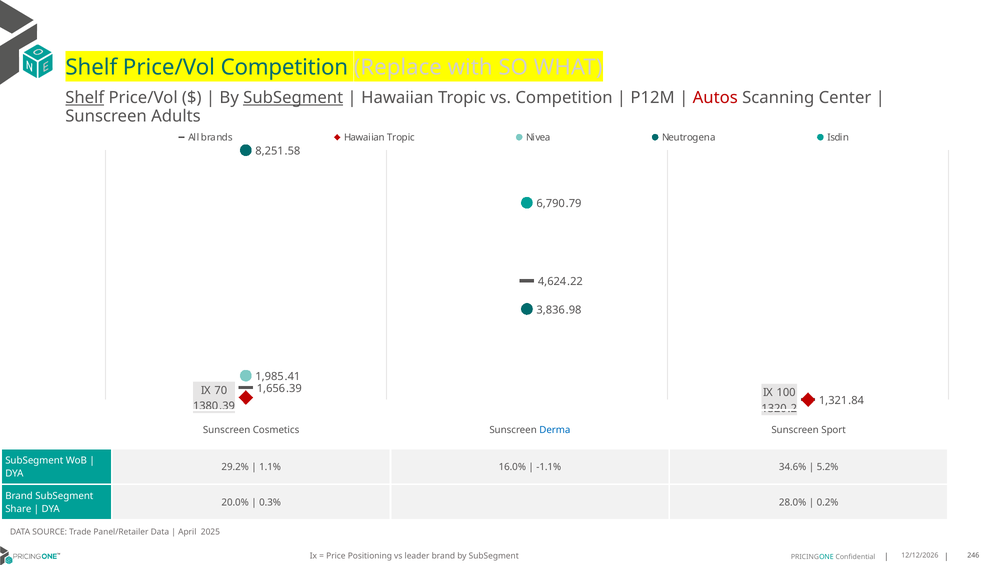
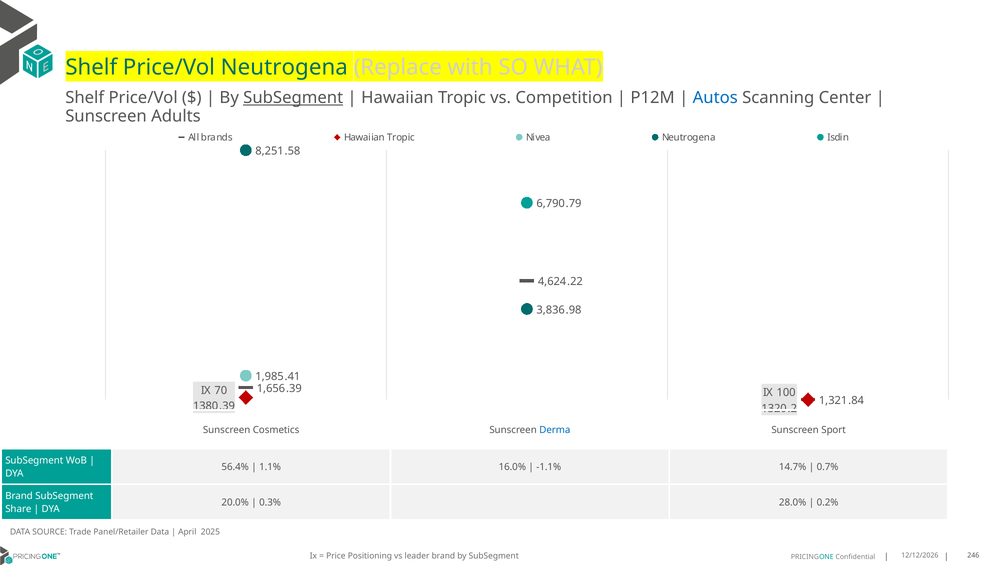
Price/Vol Competition: Competition -> Neutrogena
Shelf at (85, 98) underline: present -> none
Autos colour: red -> blue
29.2%: 29.2% -> 56.4%
34.6%: 34.6% -> 14.7%
5.2%: 5.2% -> 0.7%
